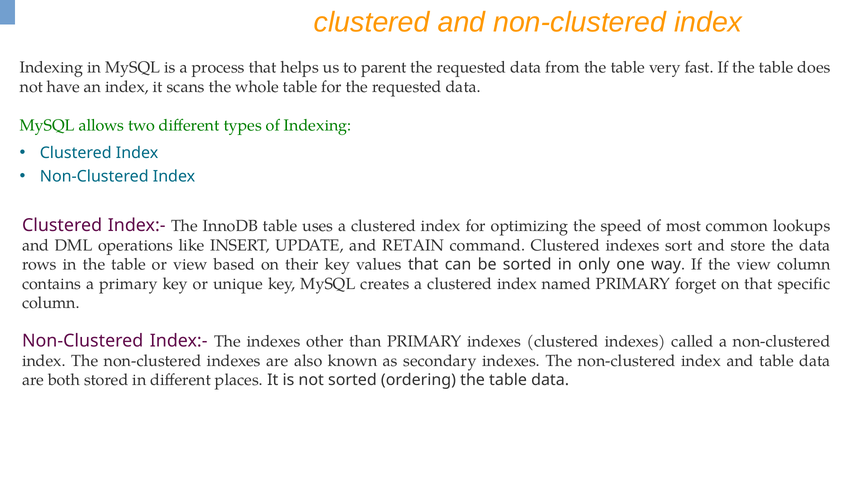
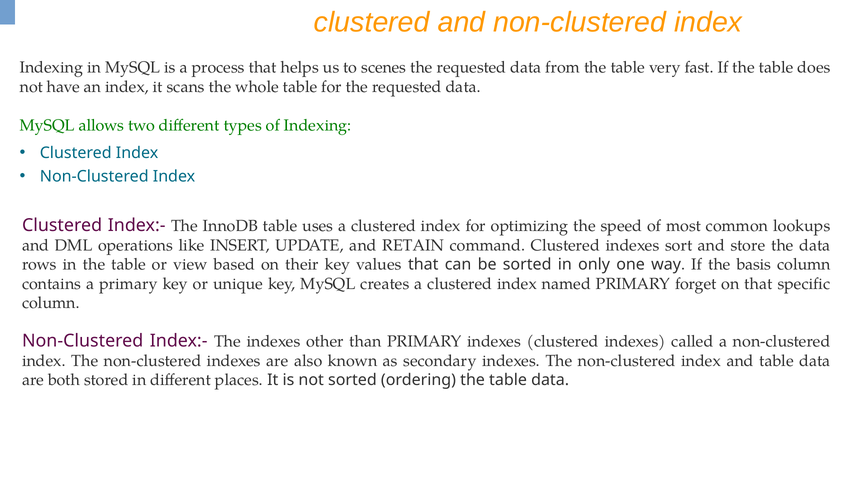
parent: parent -> scenes
the view: view -> basis
